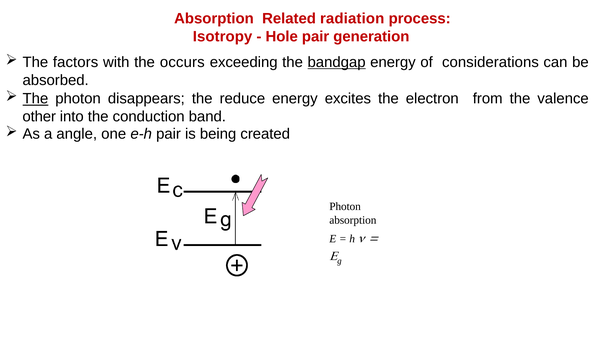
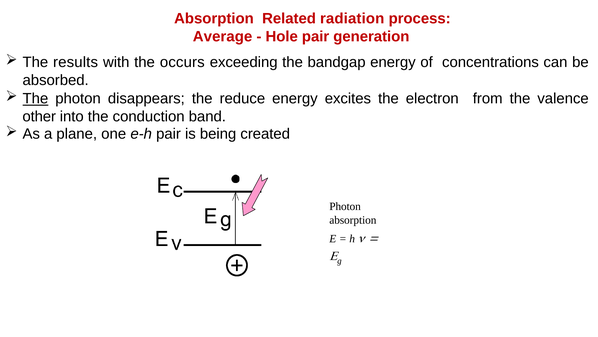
Isotropy: Isotropy -> Average
factors: factors -> results
bandgap underline: present -> none
considerations: considerations -> concentrations
angle: angle -> plane
